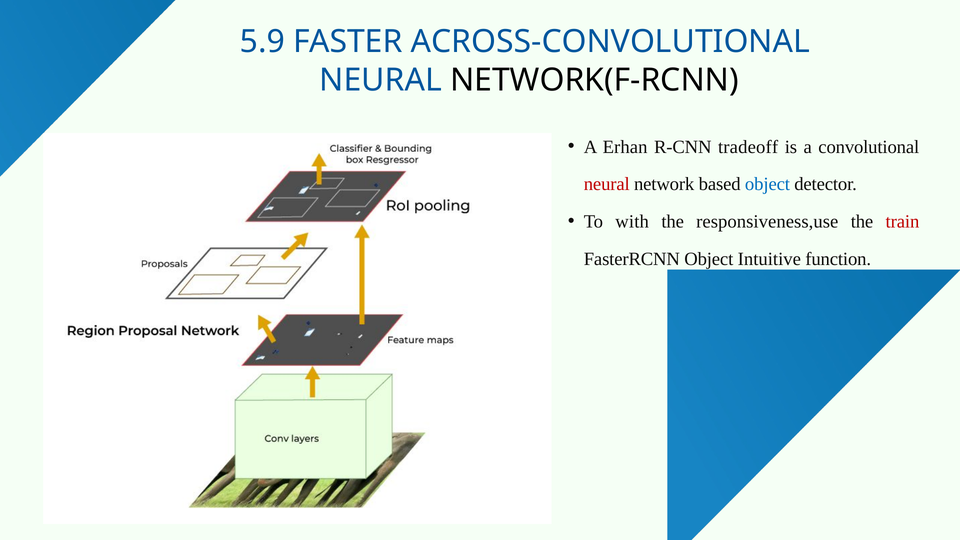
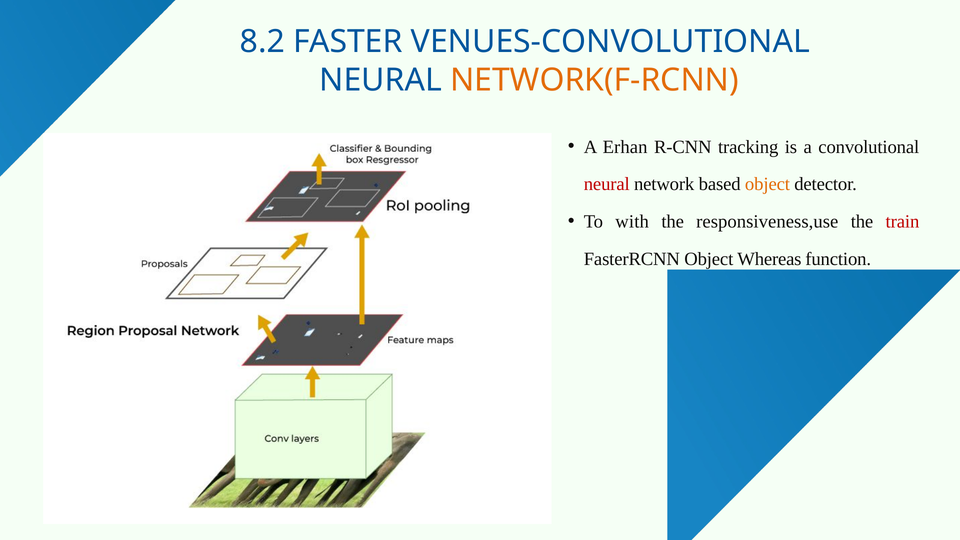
5.9: 5.9 -> 8.2
ACROSS-CONVOLUTIONAL: ACROSS-CONVOLUTIONAL -> VENUES-CONVOLUTIONAL
NETWORK(F-RCNN colour: black -> orange
tradeoff: tradeoff -> tracking
object at (767, 184) colour: blue -> orange
Intuitive: Intuitive -> Whereas
